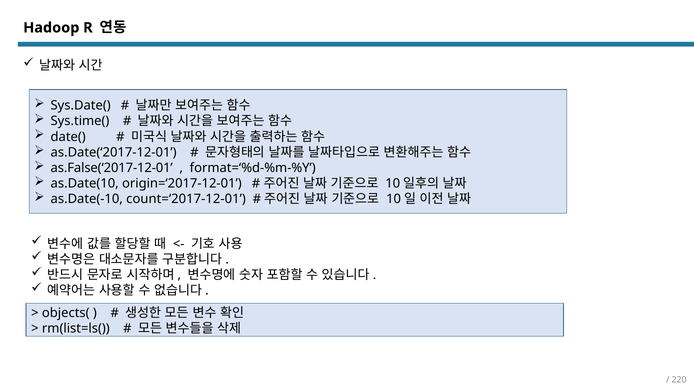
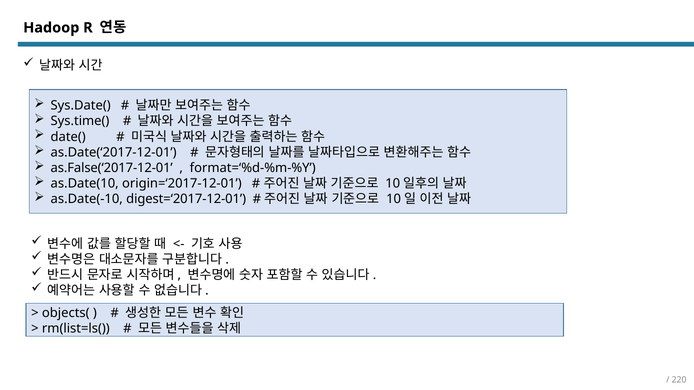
count=‘2017-12-01: count=‘2017-12-01 -> digest=‘2017-12-01
